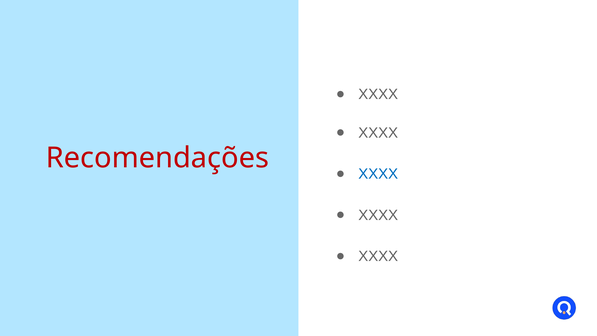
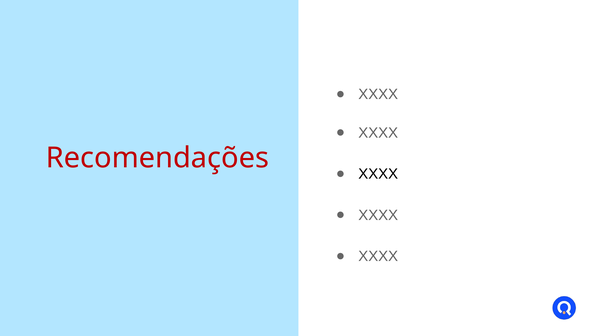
XXXX at (378, 174) colour: blue -> black
